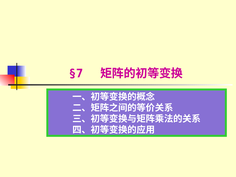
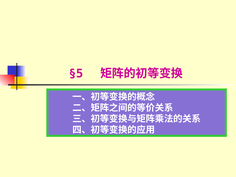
§7: §7 -> §5
